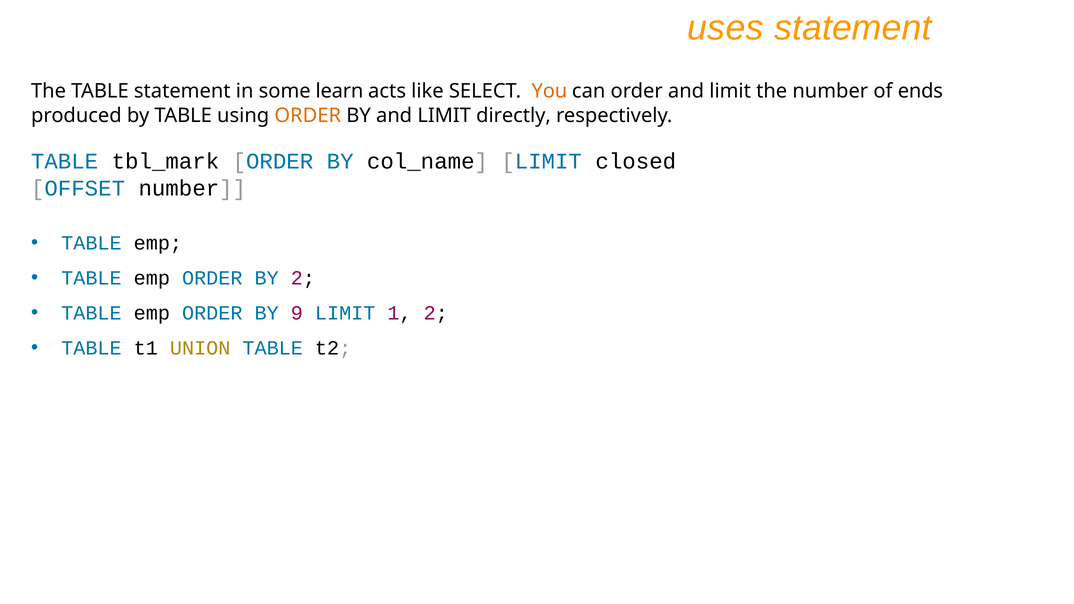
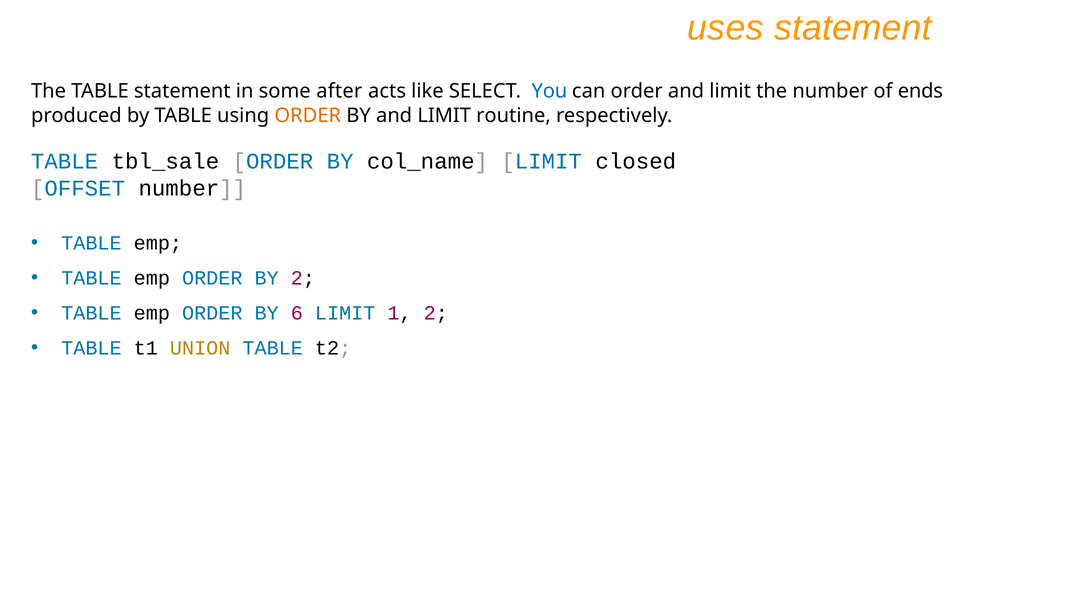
learn: learn -> after
You colour: orange -> blue
directly: directly -> routine
tbl_mark: tbl_mark -> tbl_sale
9: 9 -> 6
